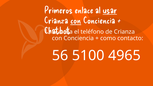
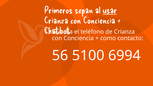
enlace: enlace -> sepan
con at (76, 21) underline: present -> none
4965: 4965 -> 6994
